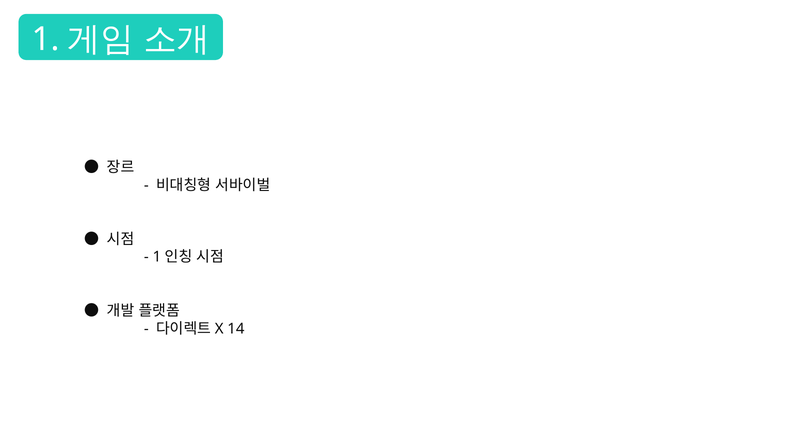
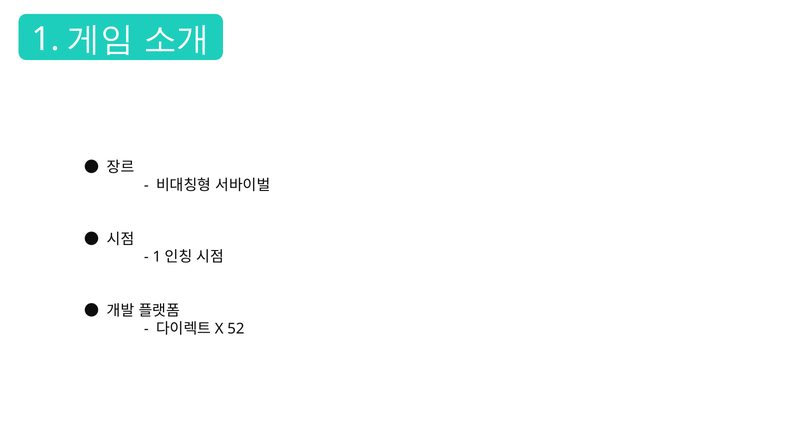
14: 14 -> 52
